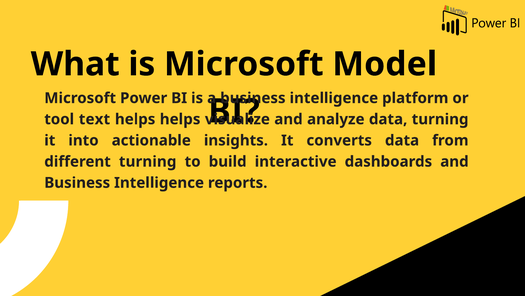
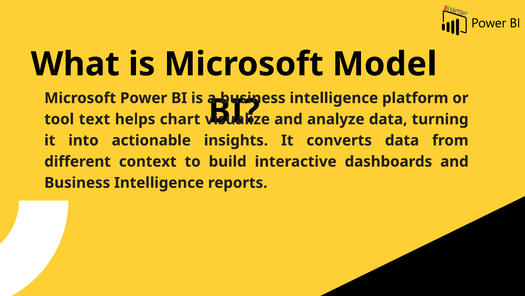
helps helps: helps -> chart
different turning: turning -> context
